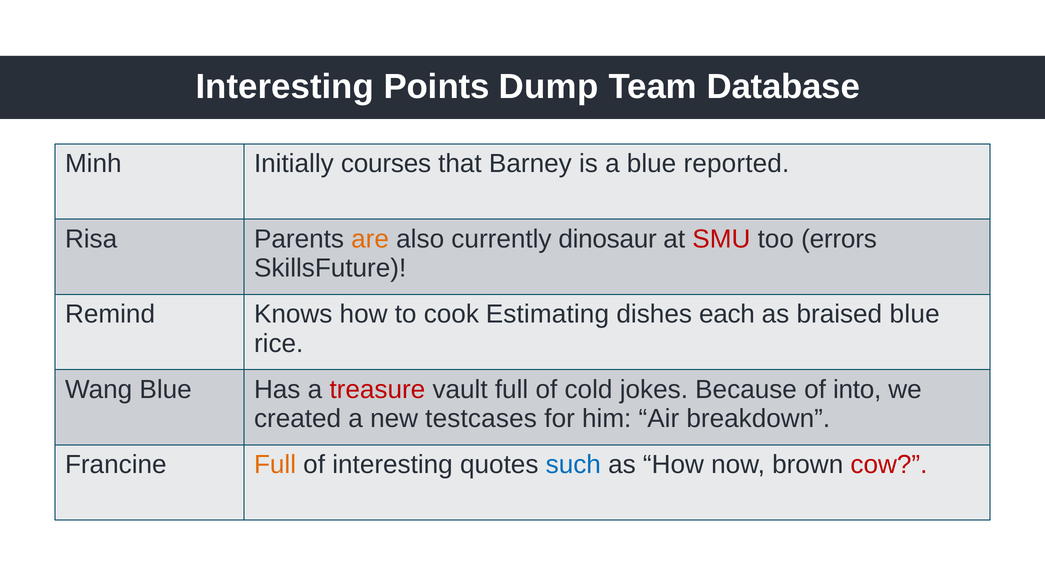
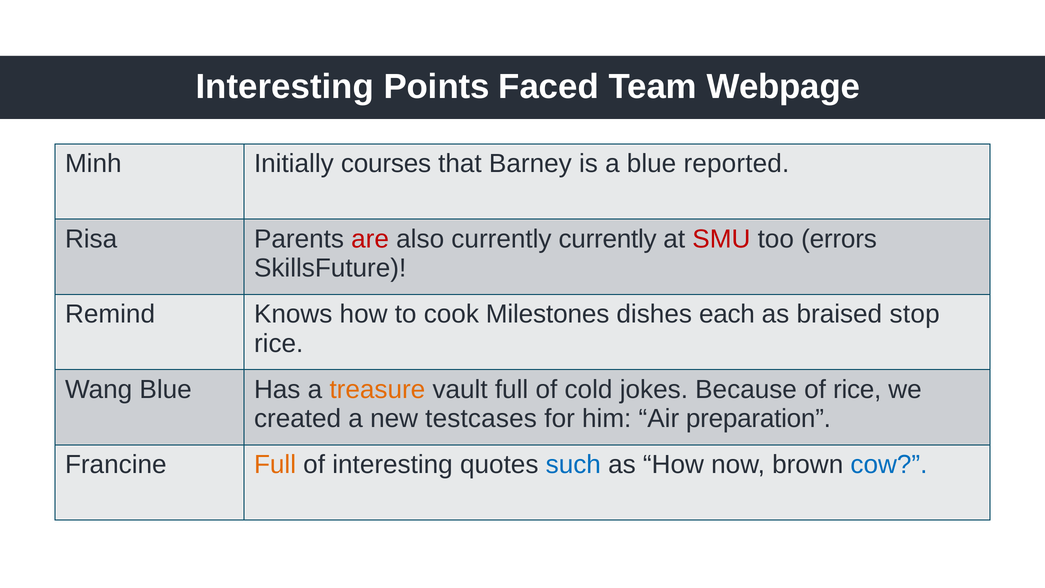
Dump: Dump -> Faced
Database: Database -> Webpage
are colour: orange -> red
currently dinosaur: dinosaur -> currently
Estimating: Estimating -> Milestones
braised blue: blue -> stop
treasure colour: red -> orange
of into: into -> rice
breakdown: breakdown -> preparation
cow colour: red -> blue
